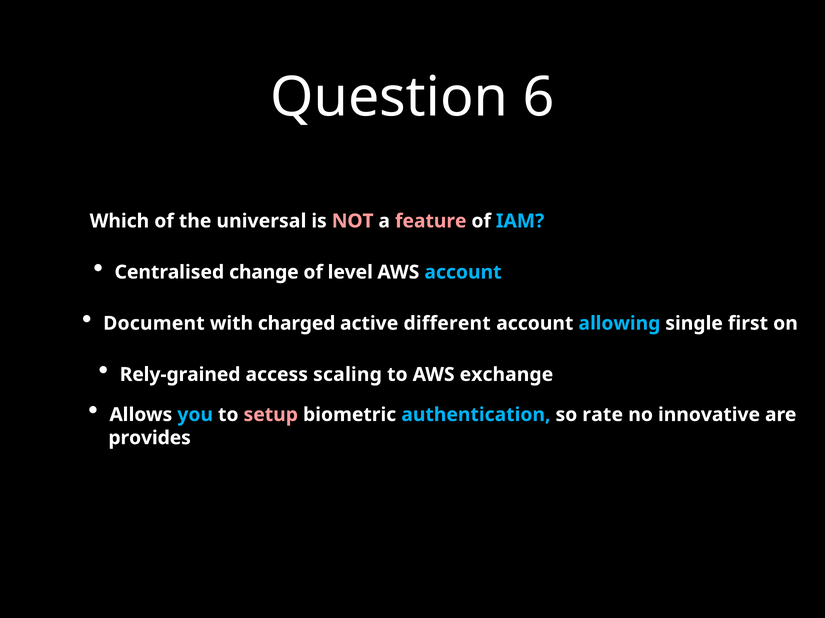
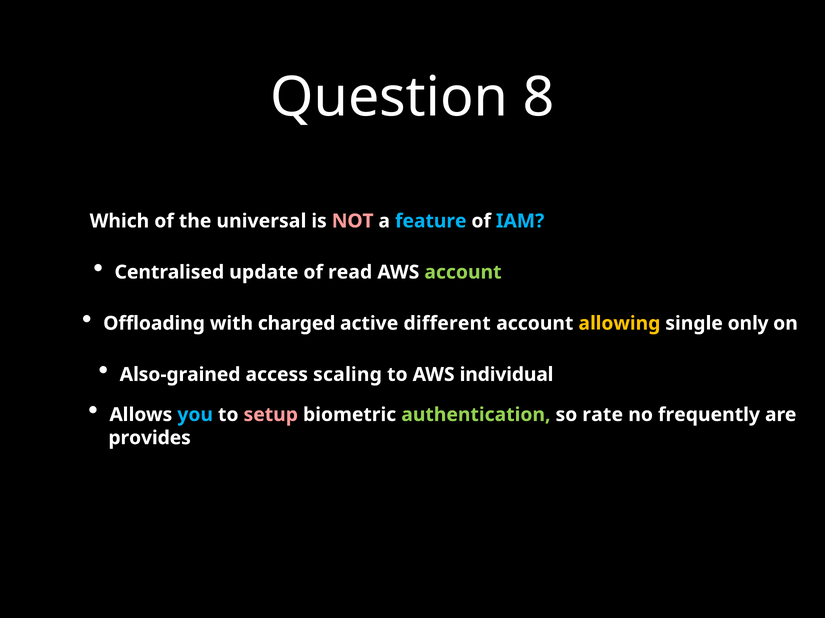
6: 6 -> 8
feature colour: pink -> light blue
change: change -> update
level: level -> read
account at (463, 273) colour: light blue -> light green
Document: Document -> Offloading
allowing colour: light blue -> yellow
first: first -> only
Rely-grained: Rely-grained -> Also-grained
exchange: exchange -> individual
authentication colour: light blue -> light green
innovative: innovative -> frequently
